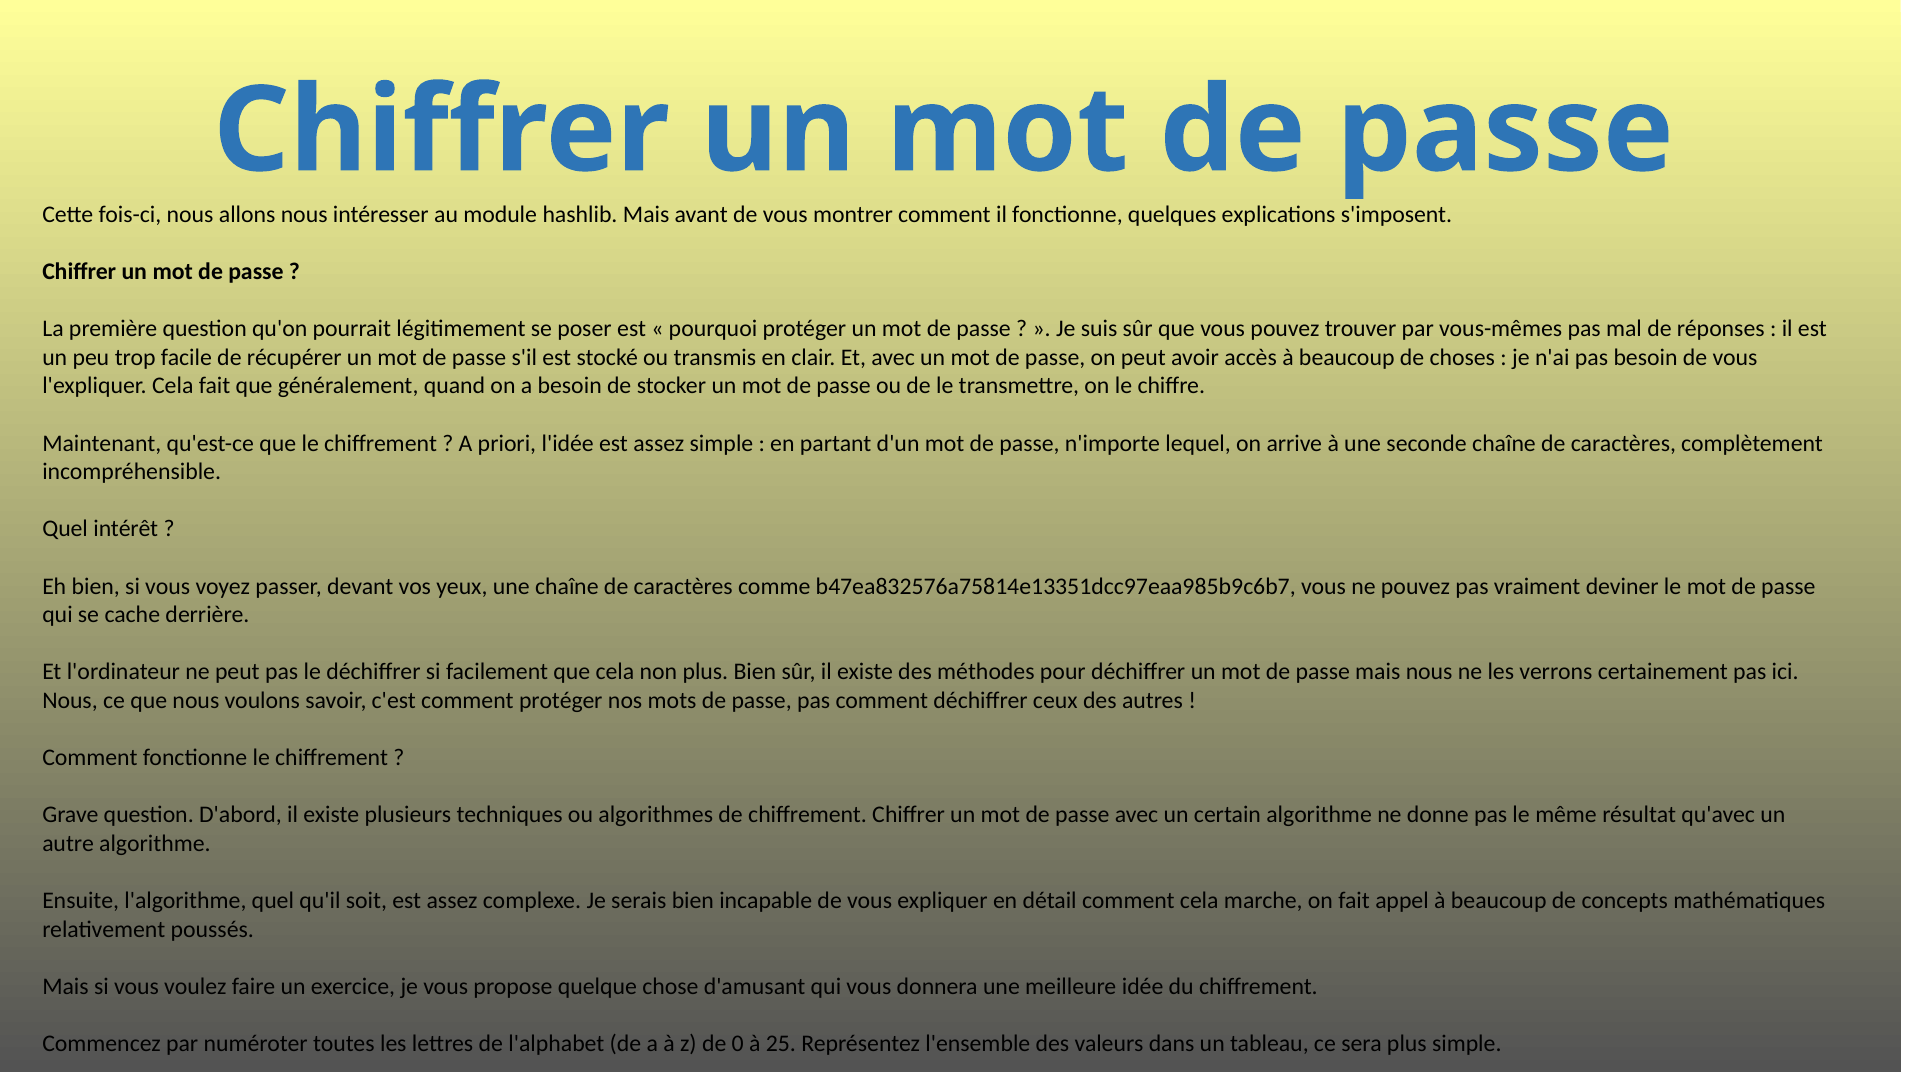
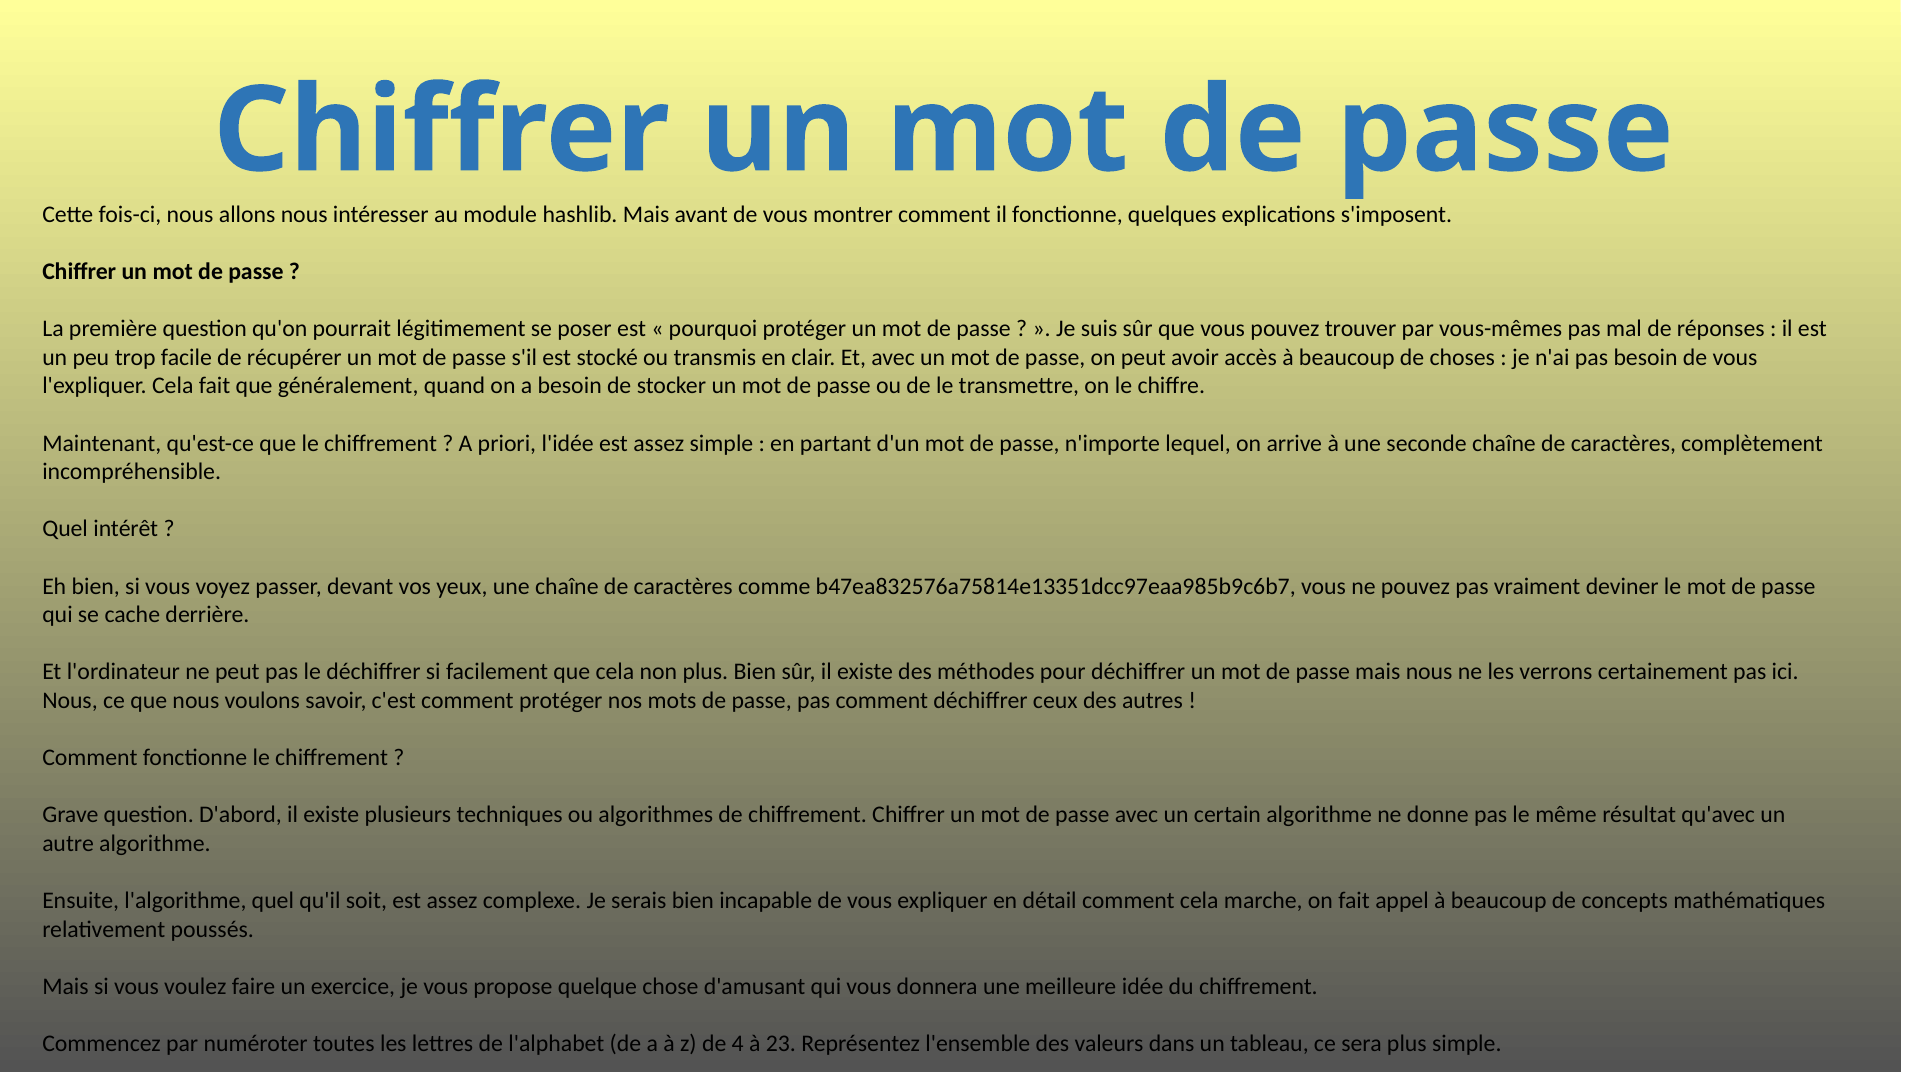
0: 0 -> 4
25: 25 -> 23
